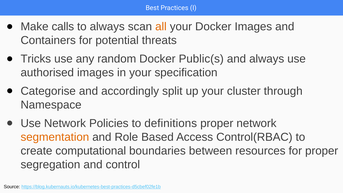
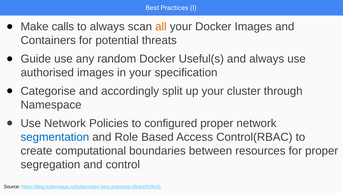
Tricks: Tricks -> Guide
Public(s: Public(s -> Useful(s
definitions: definitions -> configured
segmentation colour: orange -> blue
